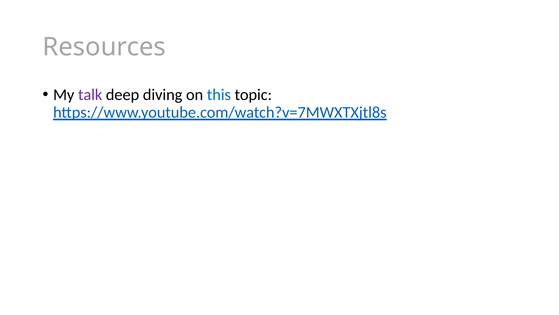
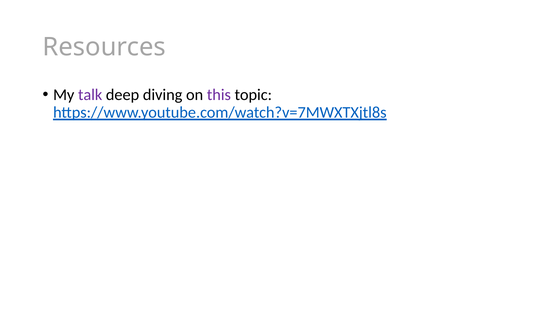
this colour: blue -> purple
